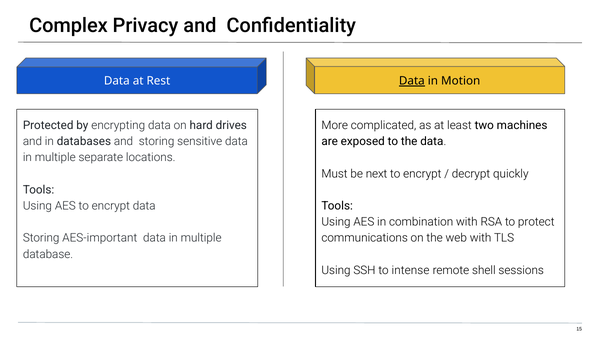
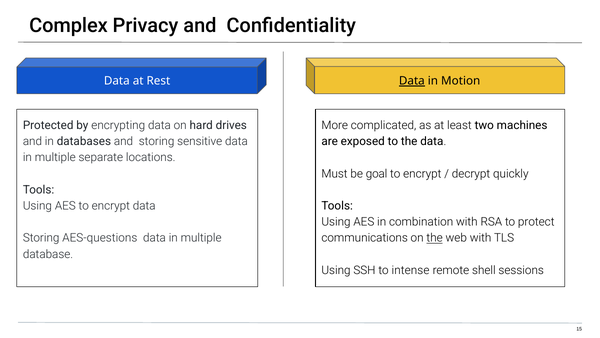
next: next -> goal
AES-important: AES-important -> AES-questions
the at (435, 238) underline: none -> present
